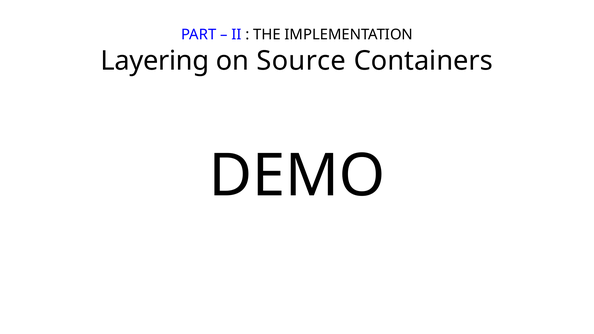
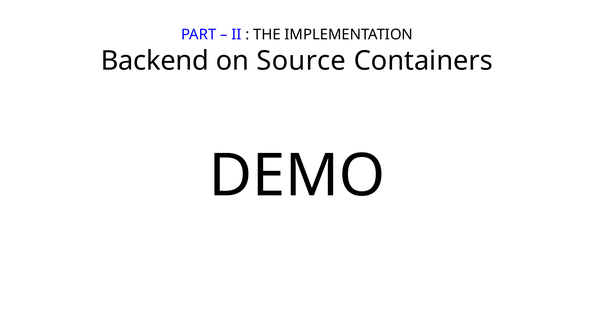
Layering: Layering -> Backend
